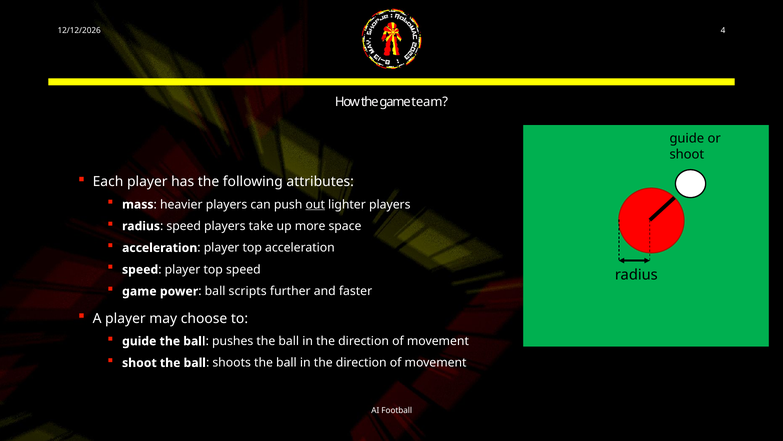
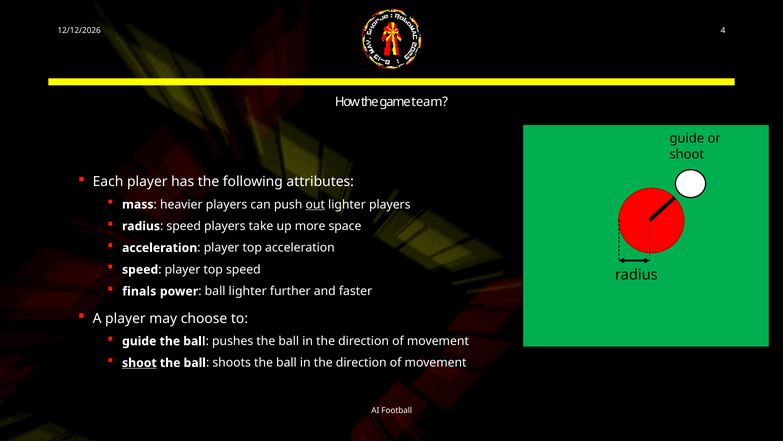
game at (139, 291): game -> finals
ball scripts: scripts -> lighter
shoot at (139, 362) underline: none -> present
